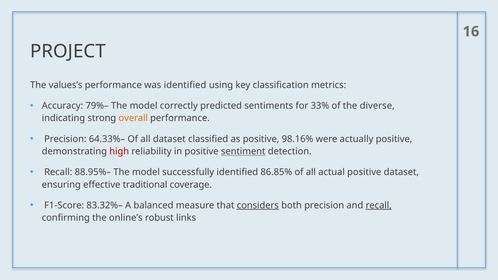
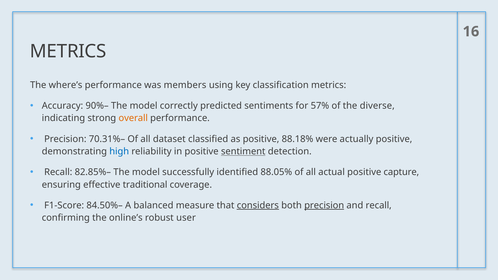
PROJECT at (68, 51): PROJECT -> METRICS
values’s: values’s -> where’s
was identified: identified -> members
79%–: 79%– -> 90%–
33%: 33% -> 57%
64.33%–: 64.33%– -> 70.31%–
98.16%: 98.16% -> 88.18%
high colour: red -> blue
88.95%–: 88.95%– -> 82.85%–
86.85%: 86.85% -> 88.05%
positive dataset: dataset -> capture
83.32%–: 83.32%– -> 84.50%–
precision at (324, 205) underline: none -> present
recall at (379, 205) underline: present -> none
links: links -> user
